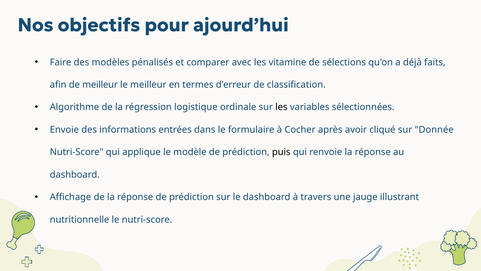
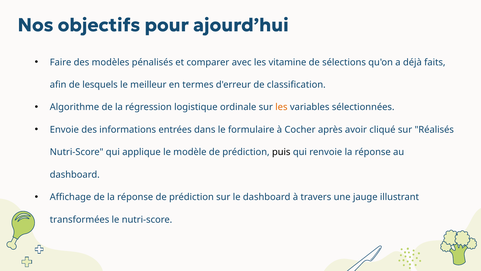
de meilleur: meilleur -> lesquels
les at (281, 107) colour: black -> orange
Donnée: Donnée -> Réalisés
nutritionnelle: nutritionnelle -> transformées
